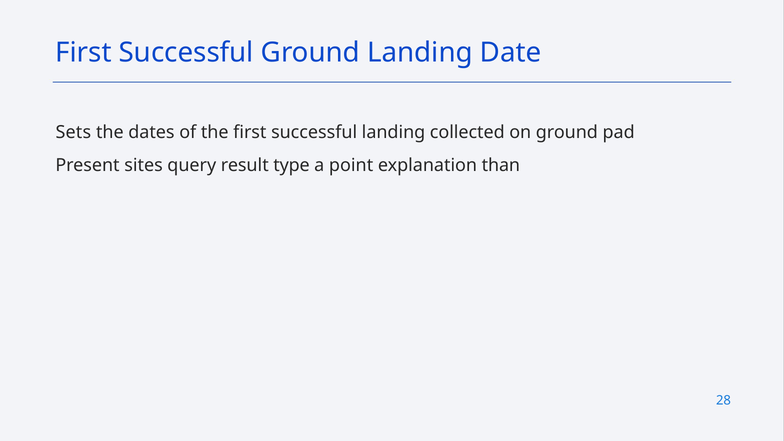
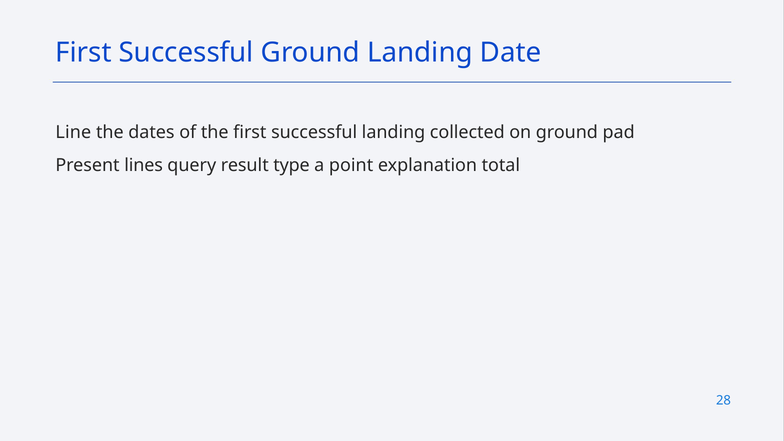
Sets: Sets -> Line
sites: sites -> lines
than: than -> total
